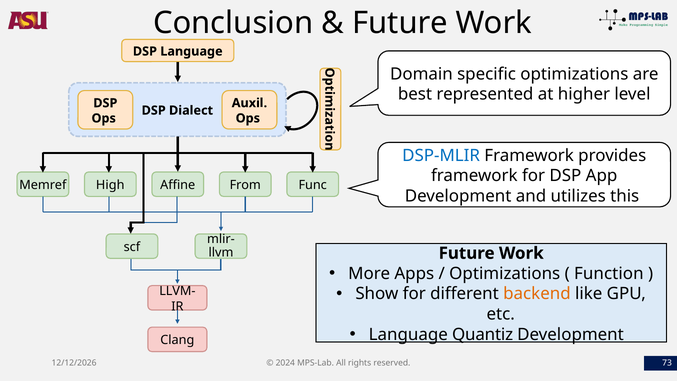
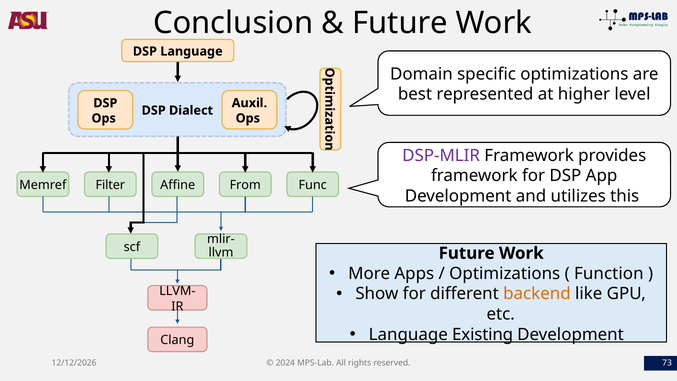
DSP-MLIR colour: blue -> purple
High: High -> Filter
Quantiz: Quantiz -> Existing
